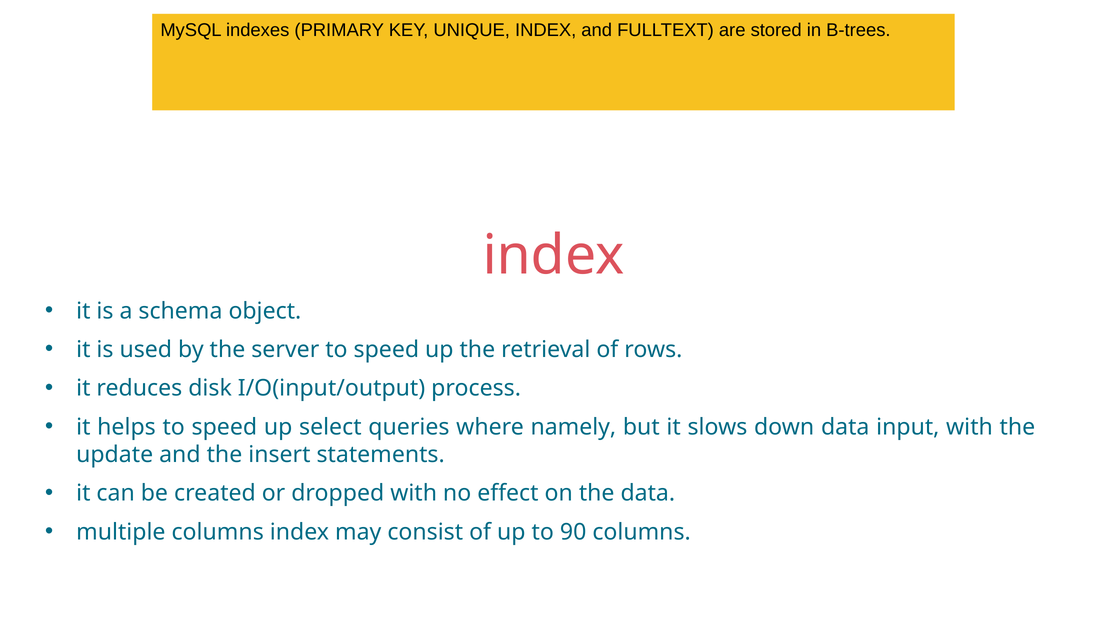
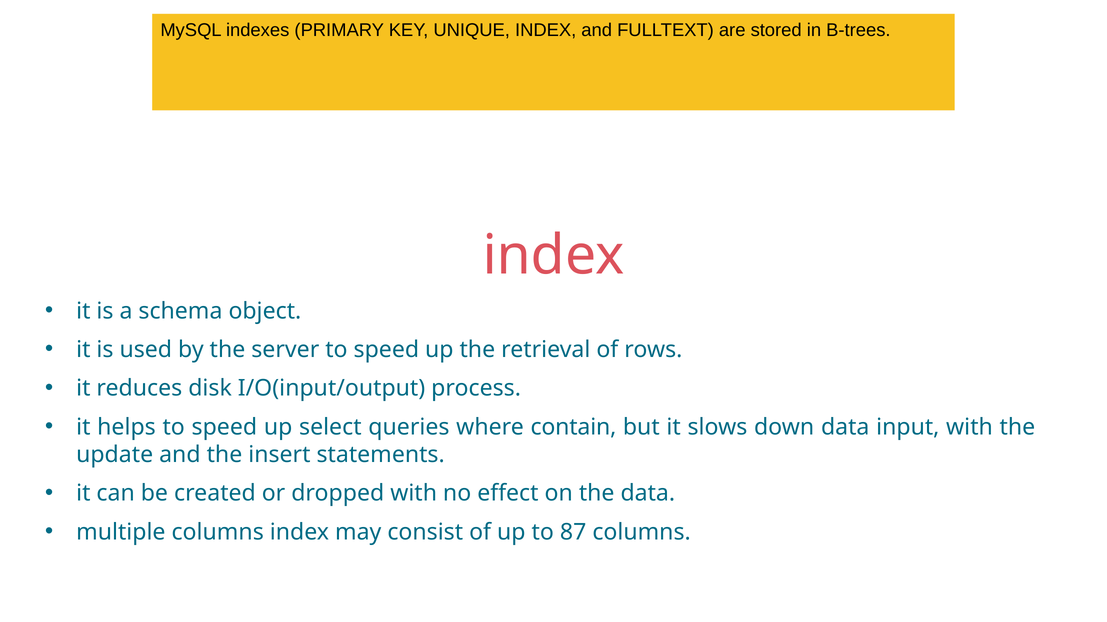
namely: namely -> contain
90: 90 -> 87
